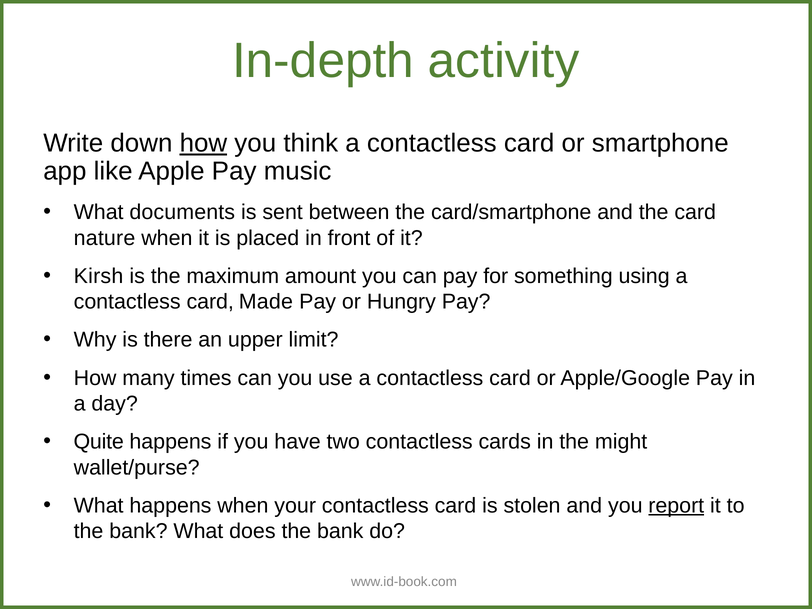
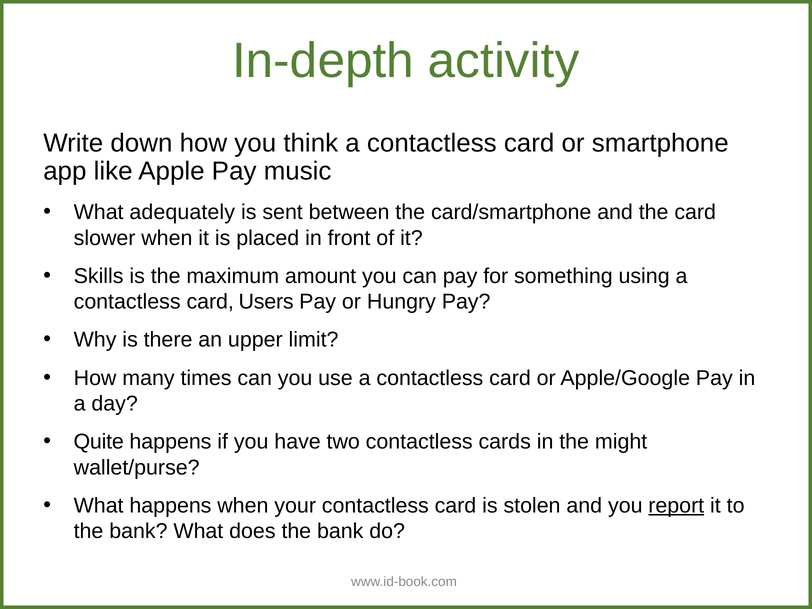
how at (203, 143) underline: present -> none
documents: documents -> adequately
nature: nature -> slower
Kirsh: Kirsh -> Skills
Made: Made -> Users
